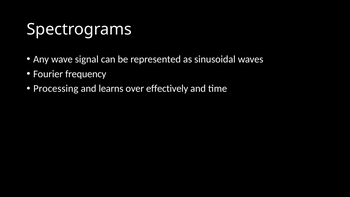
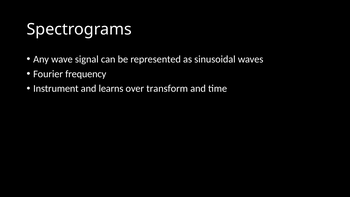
Processing: Processing -> Instrument
effectively: effectively -> transform
